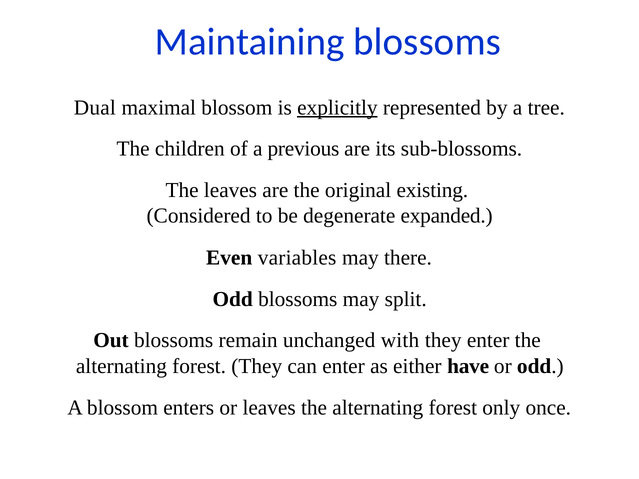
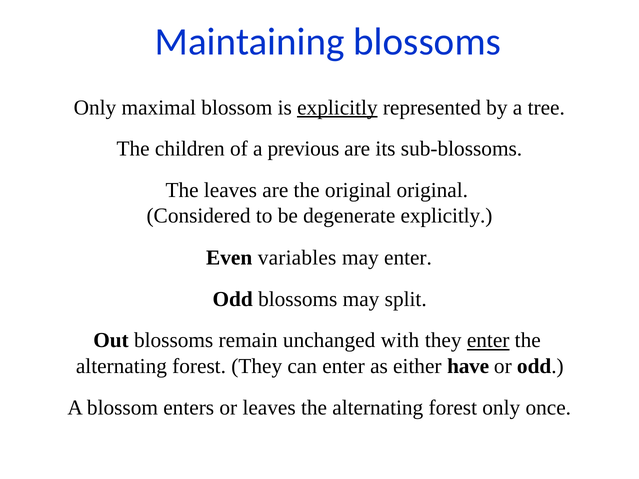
Dual at (95, 108): Dual -> Only
original existing: existing -> original
degenerate expanded: expanded -> explicitly
may there: there -> enter
enter at (488, 341) underline: none -> present
